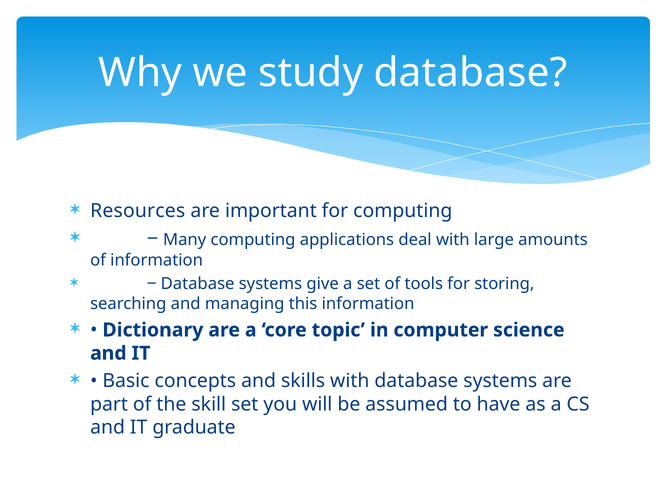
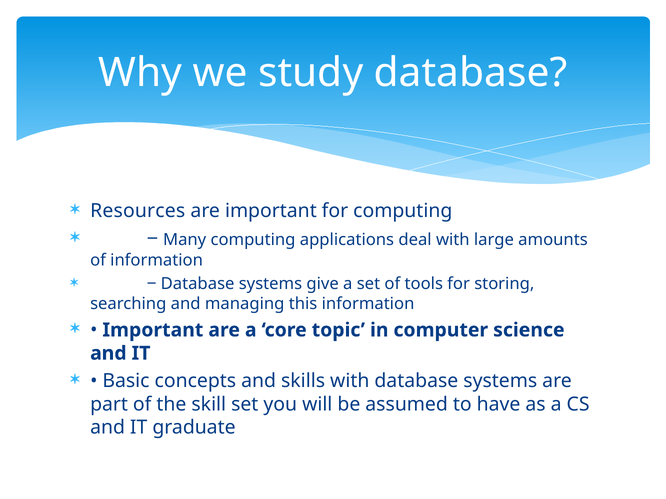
Dictionary at (153, 330): Dictionary -> Important
